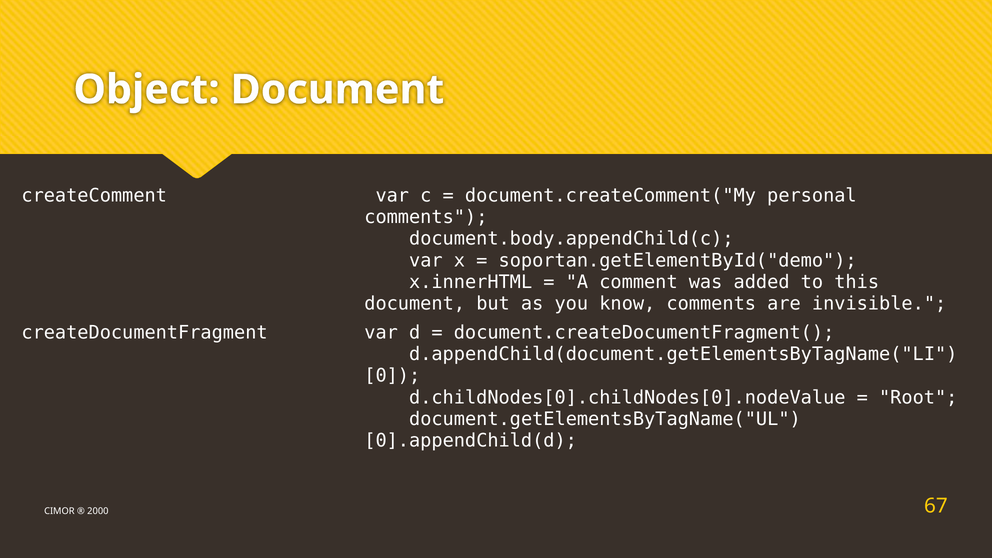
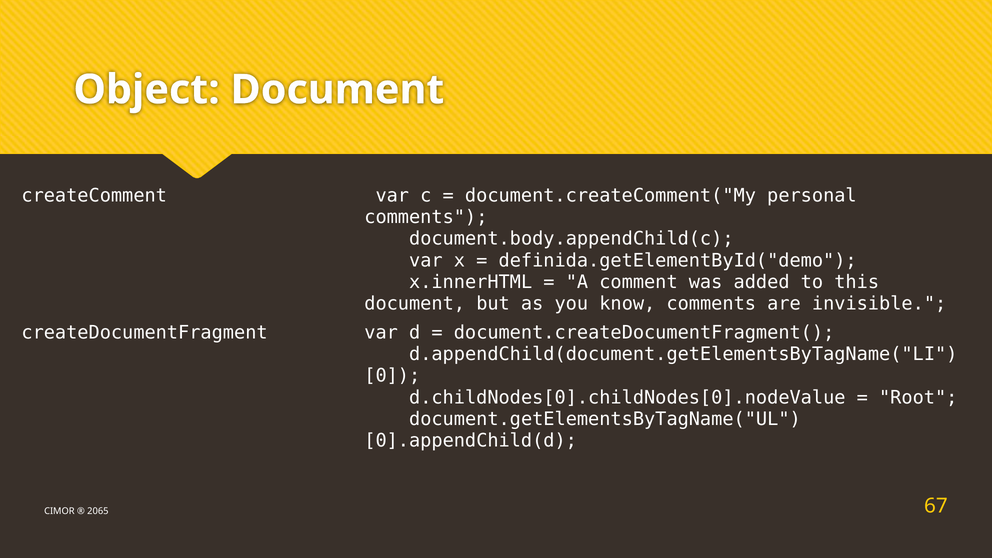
soportan.getElementById("demo: soportan.getElementById("demo -> definida.getElementById("demo
2000: 2000 -> 2065
